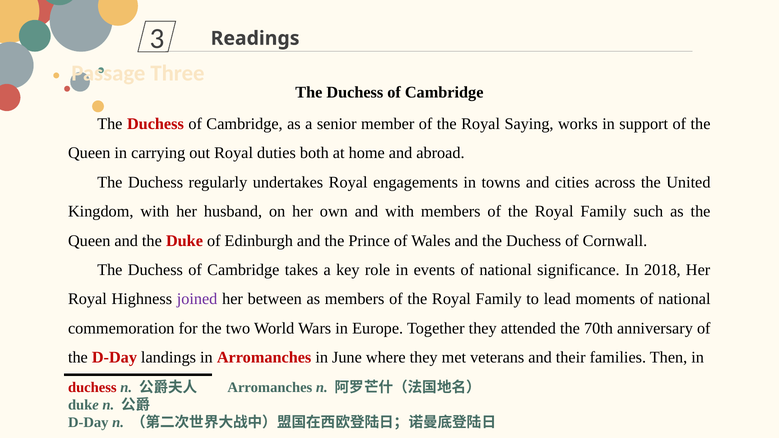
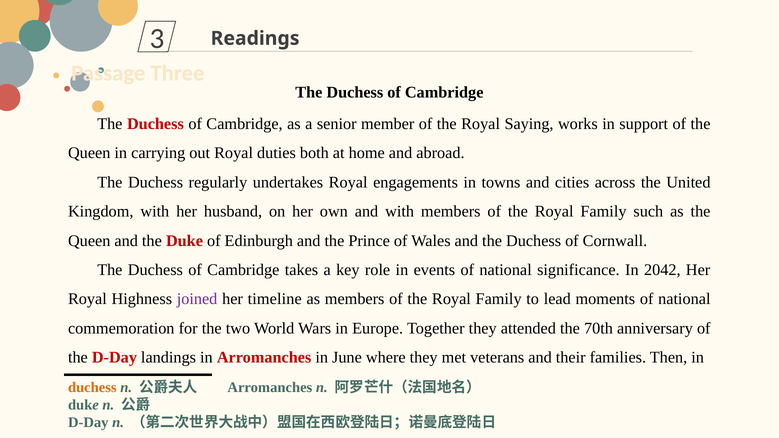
2018: 2018 -> 2042
between: between -> timeline
duchess at (92, 387) colour: red -> orange
